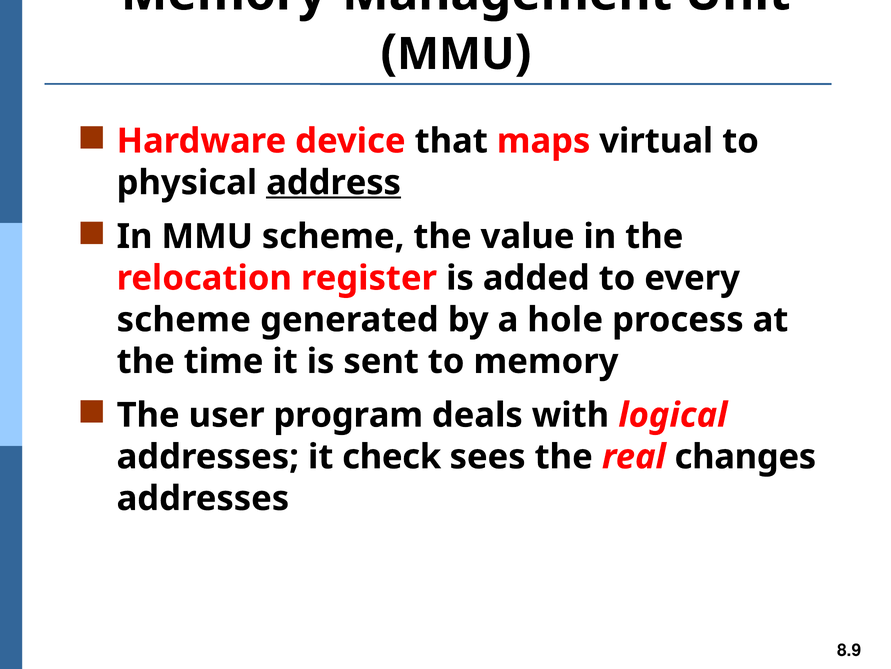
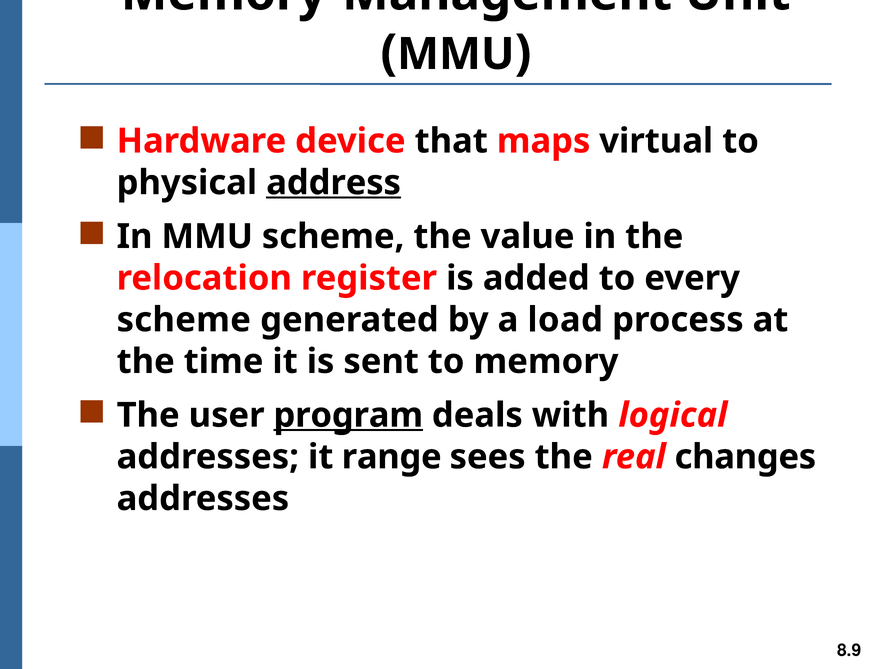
hole: hole -> load
program underline: none -> present
check: check -> range
